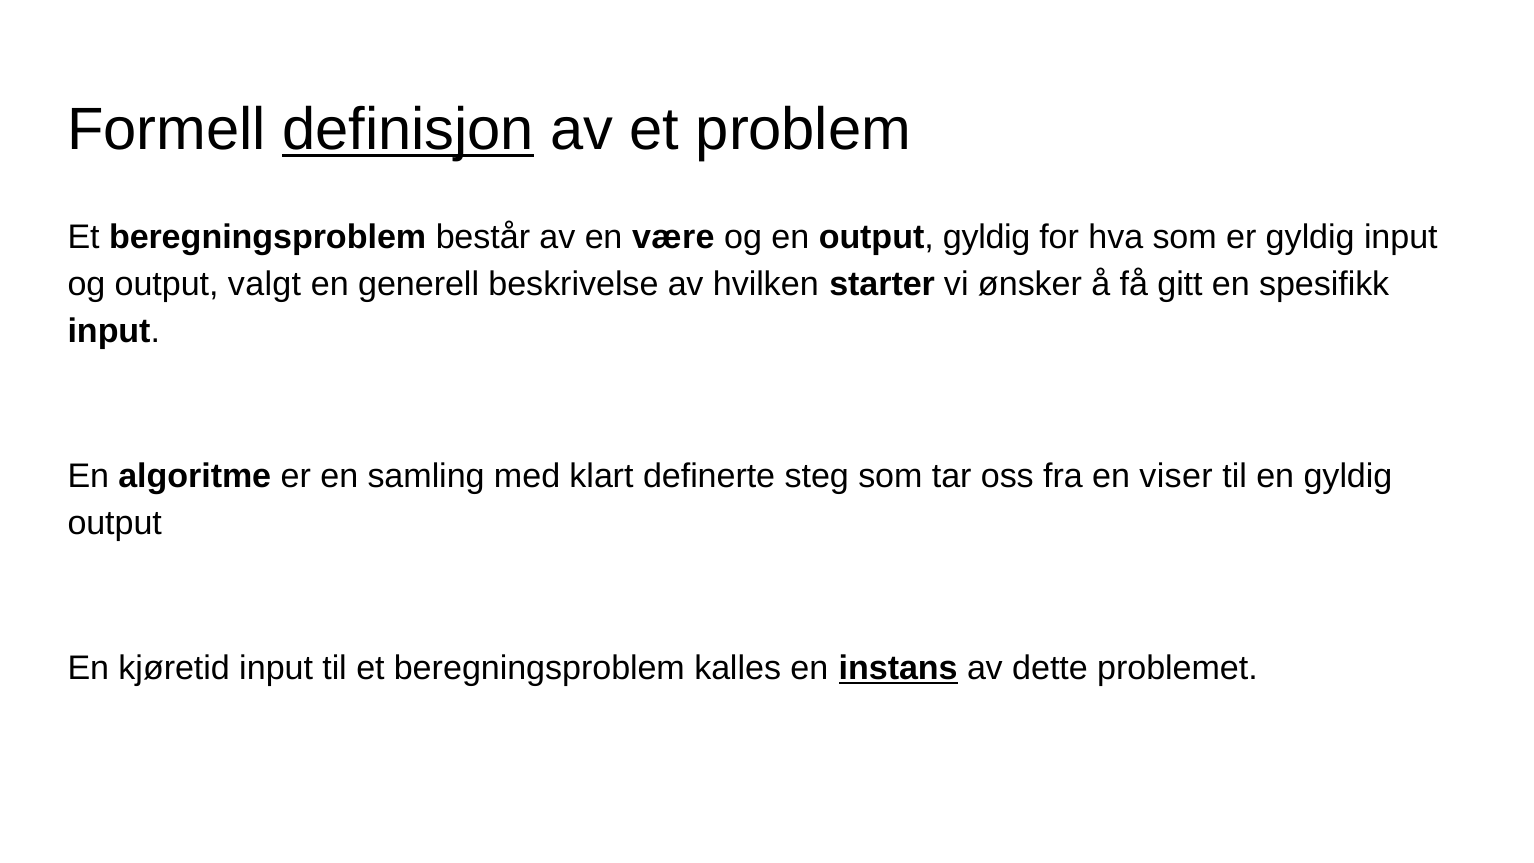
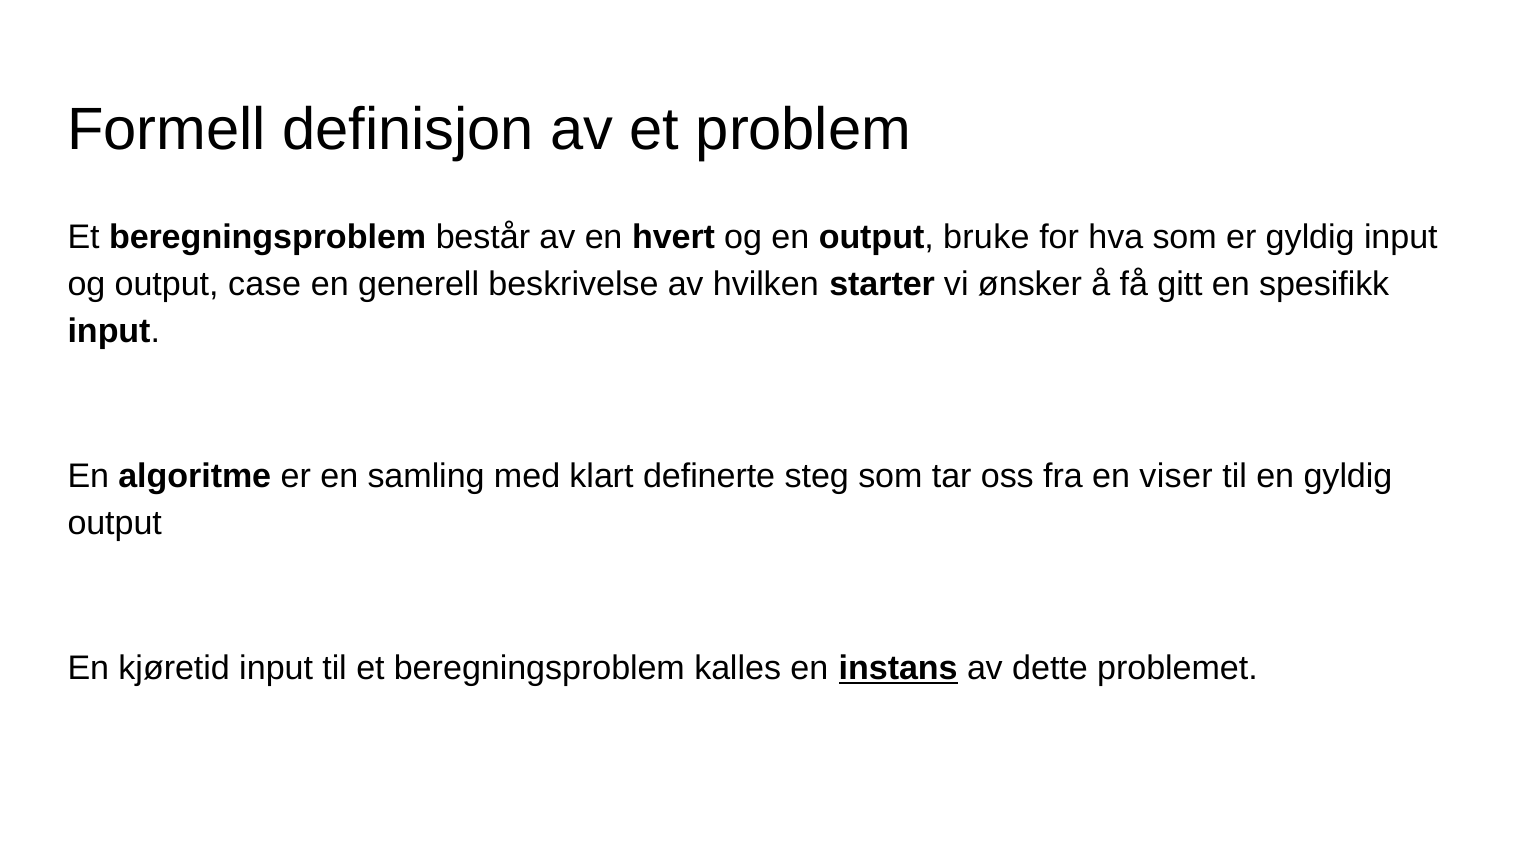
definisjon underline: present -> none
være: være -> hvert
output gyldig: gyldig -> bruke
valgt: valgt -> case
